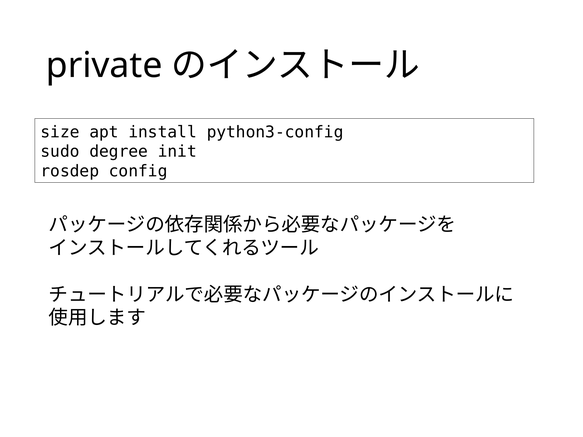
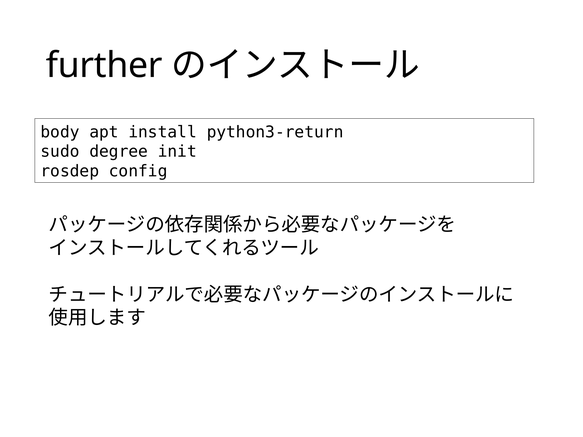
private: private -> further
size: size -> body
python3-config: python3-config -> python3-return
